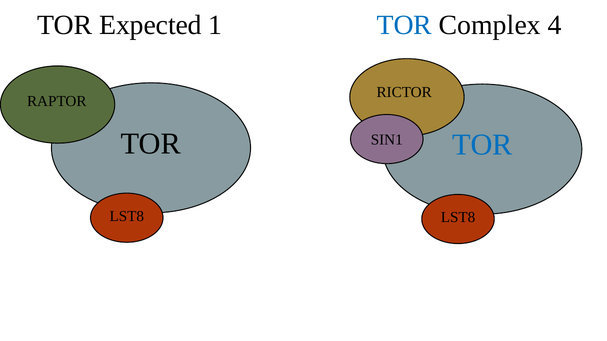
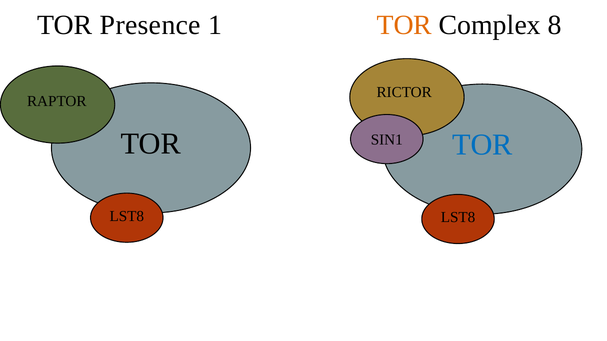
Expected: Expected -> Presence
TOR at (404, 25) colour: blue -> orange
4: 4 -> 8
